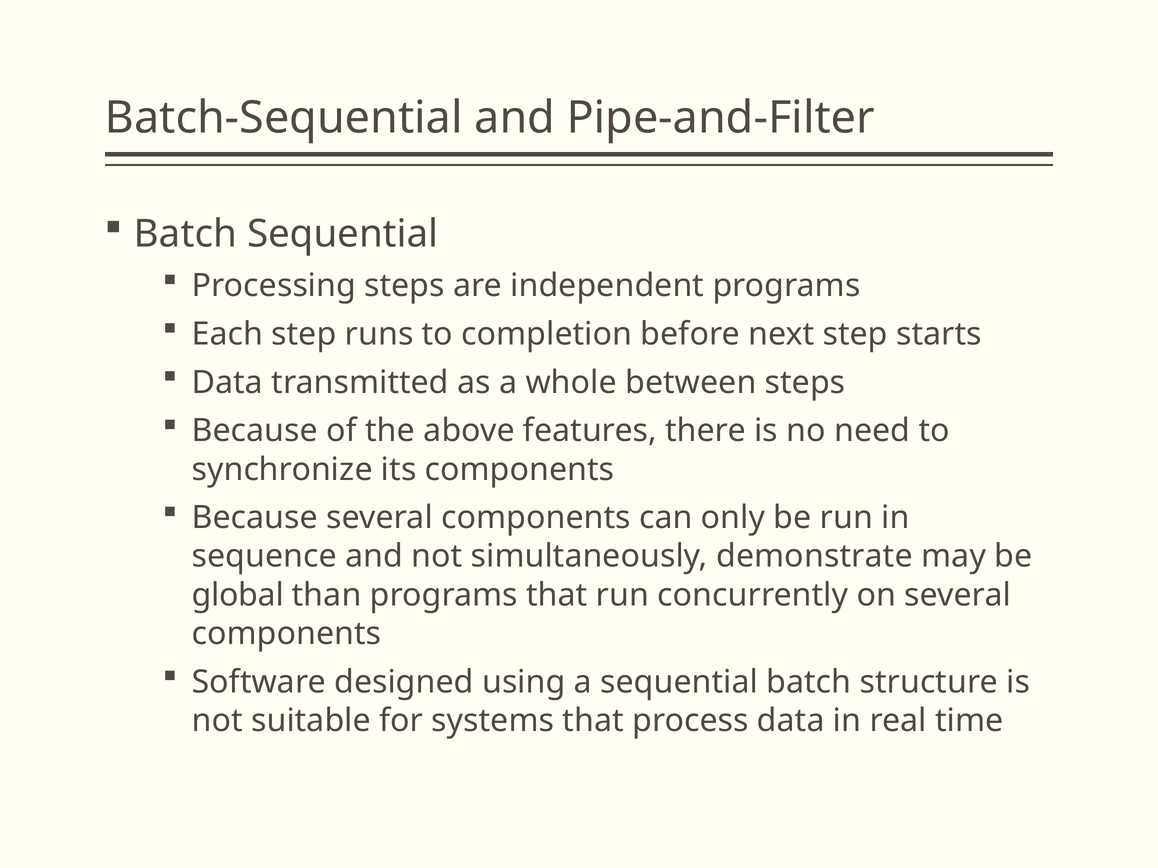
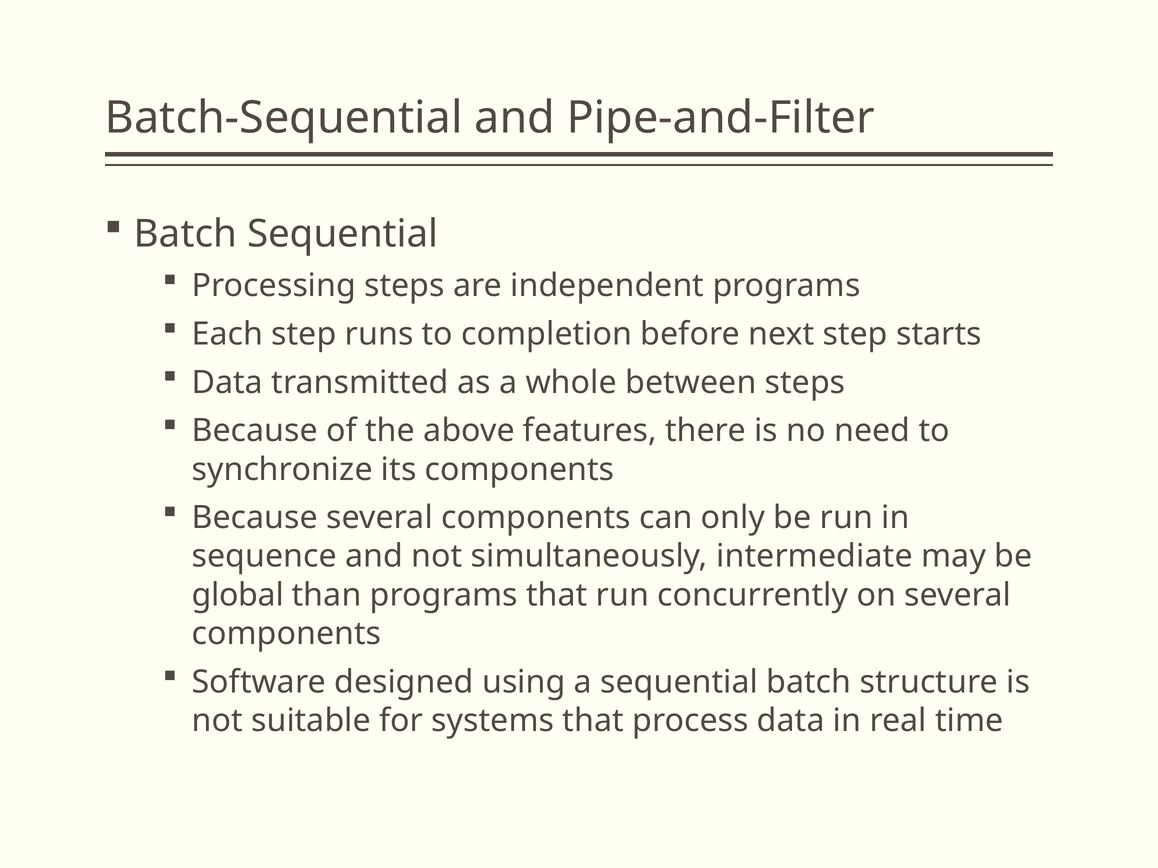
demonstrate: demonstrate -> intermediate
